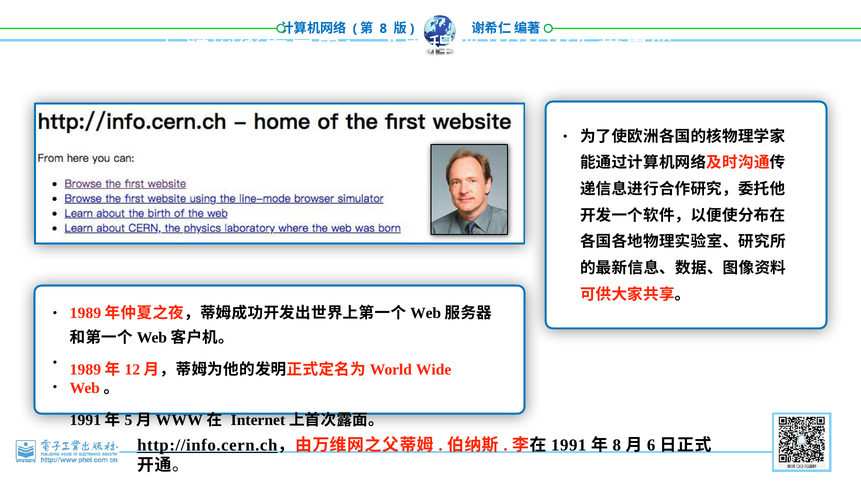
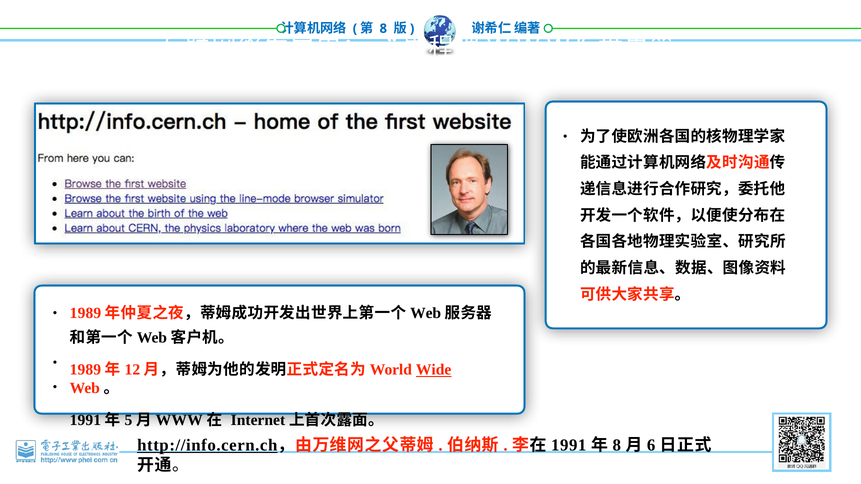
Wide underline: none -> present
